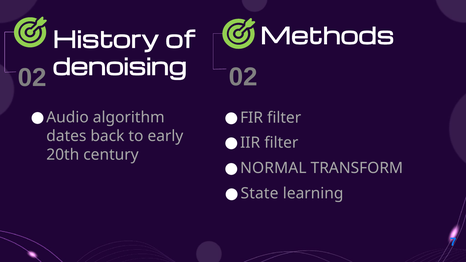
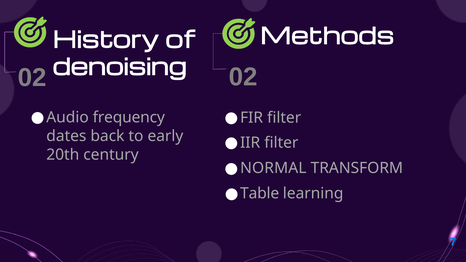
algorithm: algorithm -> frequency
State: State -> Table
